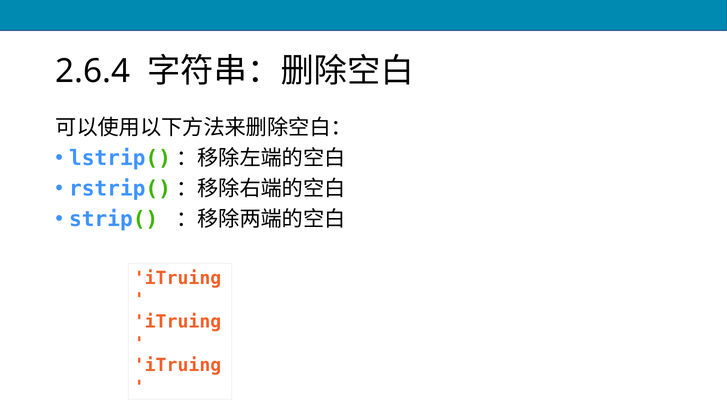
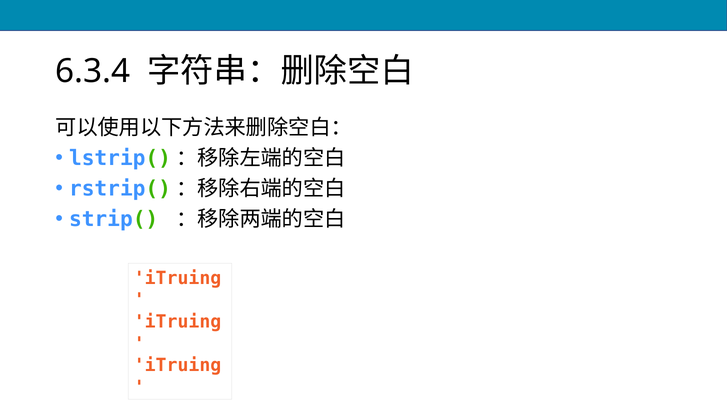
2.6.4: 2.6.4 -> 6.3.4
